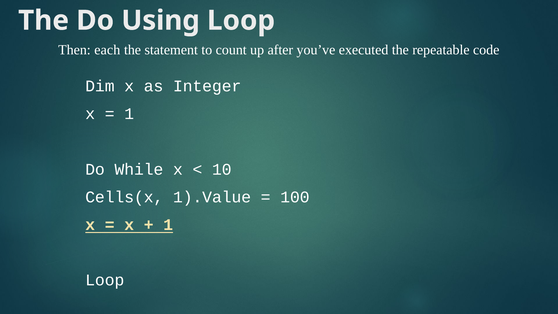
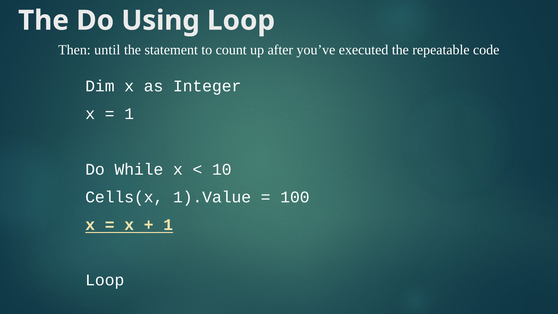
each: each -> until
